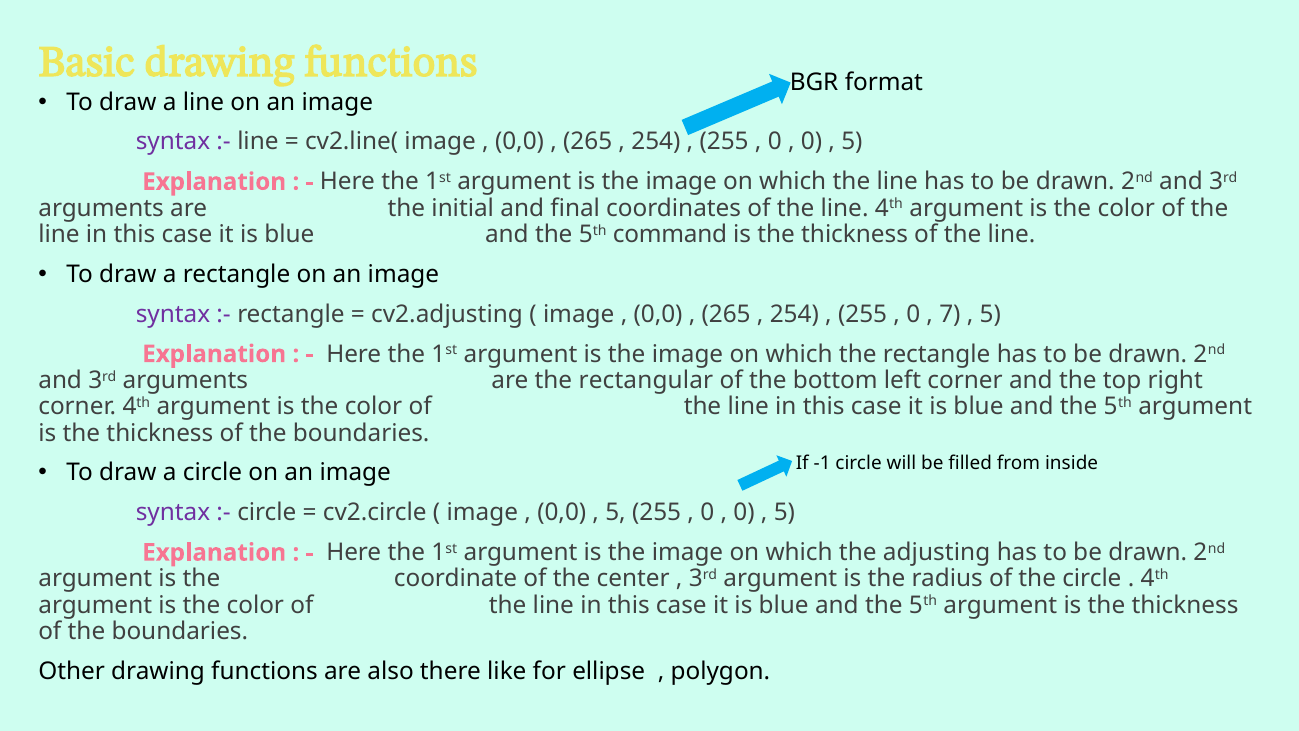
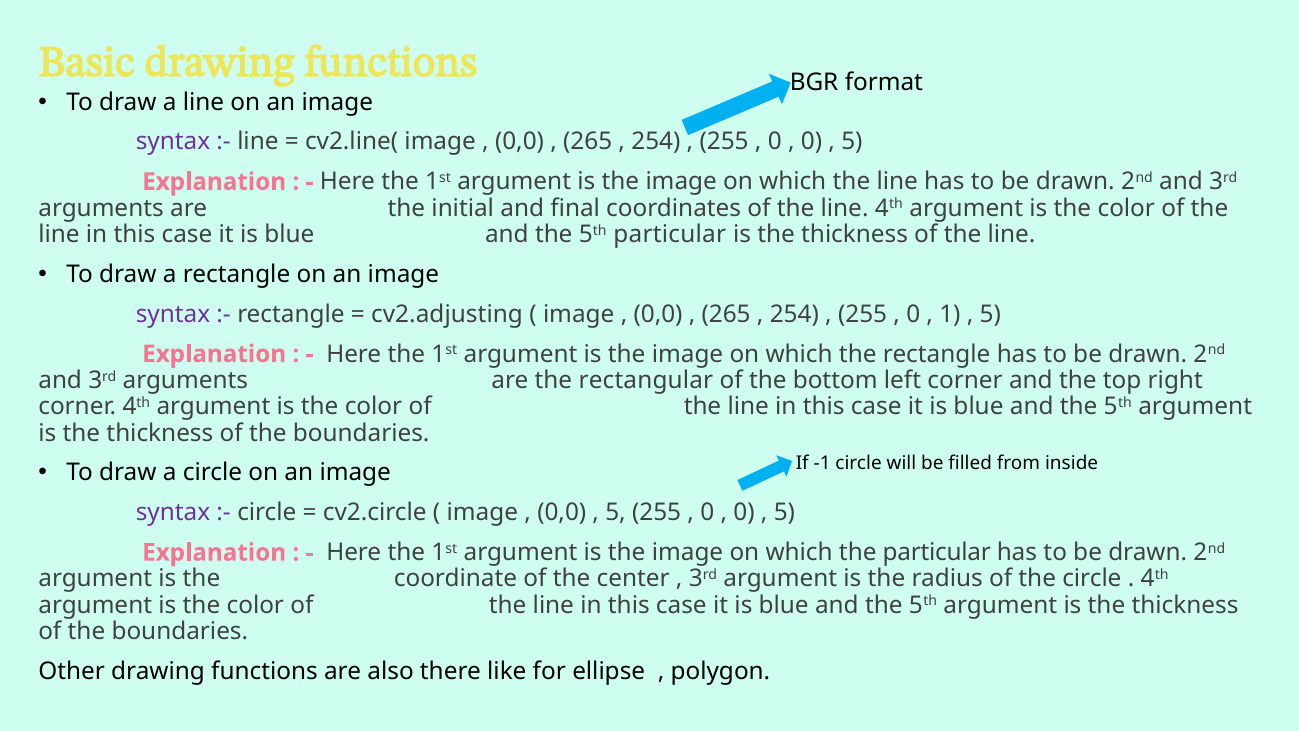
5th command: command -> particular
7: 7 -> 1
the adjusting: adjusting -> particular
